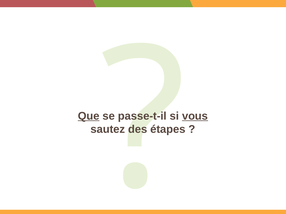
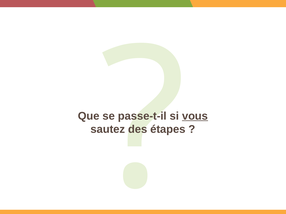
Que underline: present -> none
